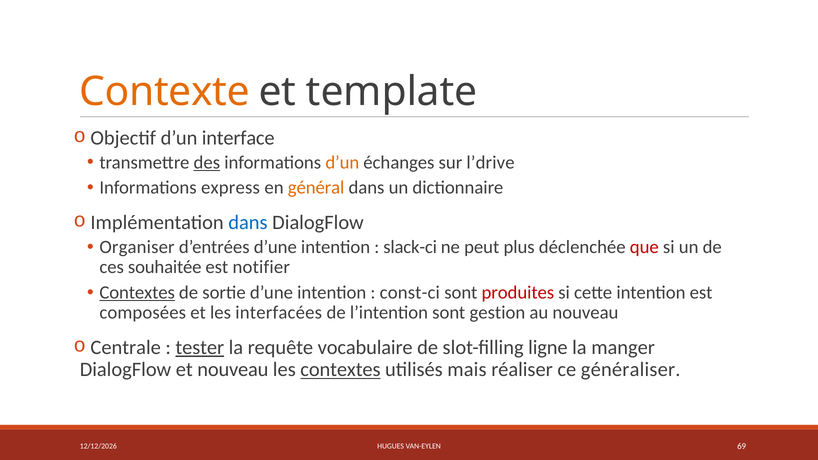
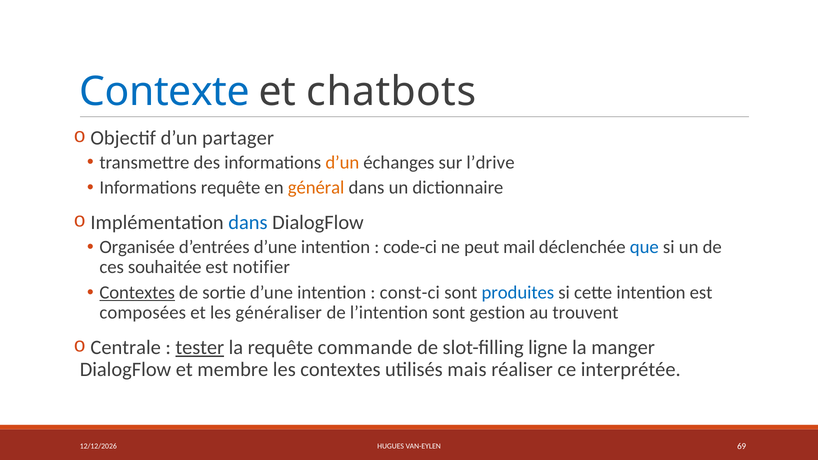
Contexte colour: orange -> blue
template: template -> chatbots
interface: interface -> partager
des underline: present -> none
Informations express: express -> requête
Organiser: Organiser -> Organisée
slack-ci: slack-ci -> code-ci
plus: plus -> mail
que colour: red -> blue
produites colour: red -> blue
interfacées: interfacées -> généraliser
au nouveau: nouveau -> trouvent
vocabulaire: vocabulaire -> commande
et nouveau: nouveau -> membre
contextes at (340, 370) underline: present -> none
généraliser: généraliser -> interprétée
